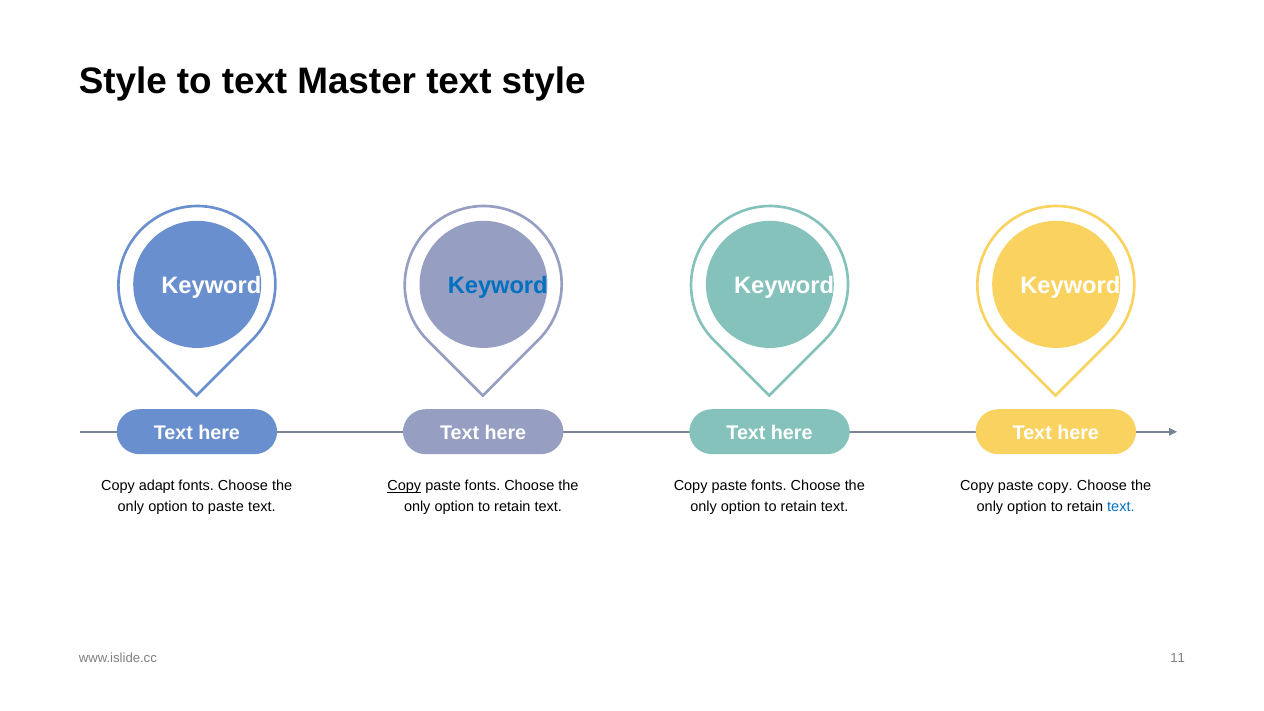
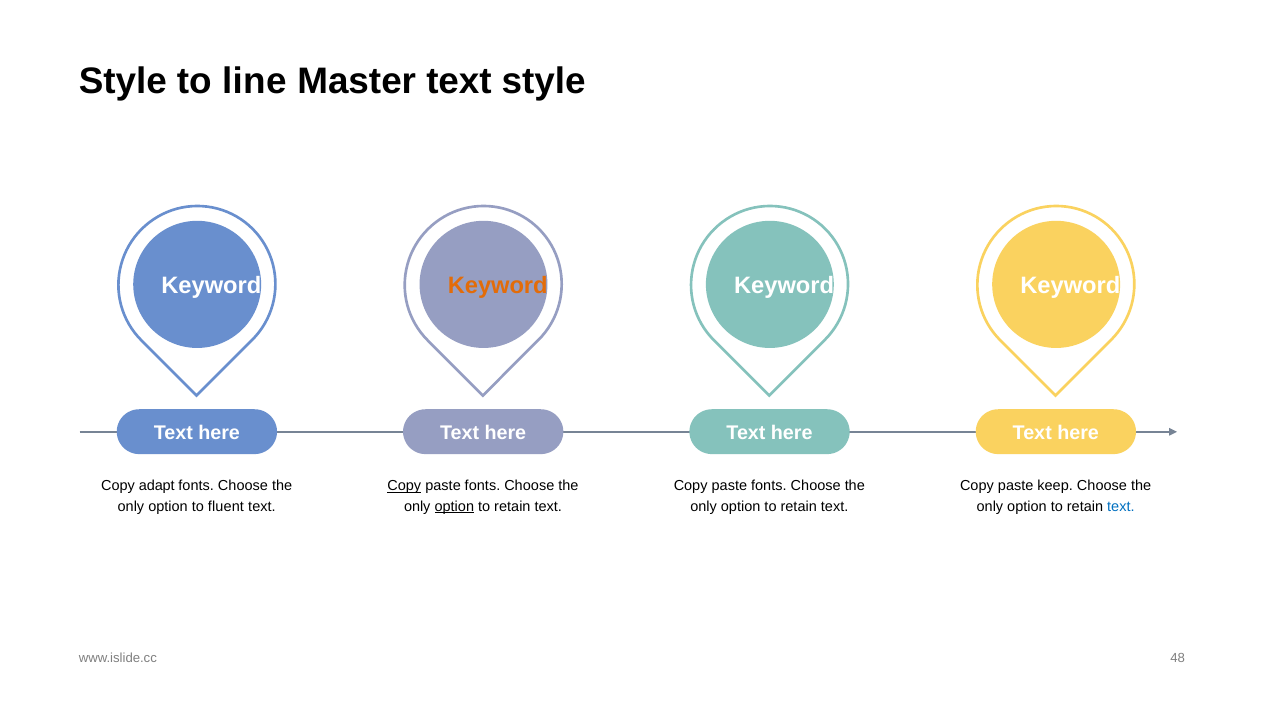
to text: text -> line
Keyword at (498, 286) colour: blue -> orange
paste copy: copy -> keep
to paste: paste -> fluent
option at (454, 507) underline: none -> present
11: 11 -> 48
